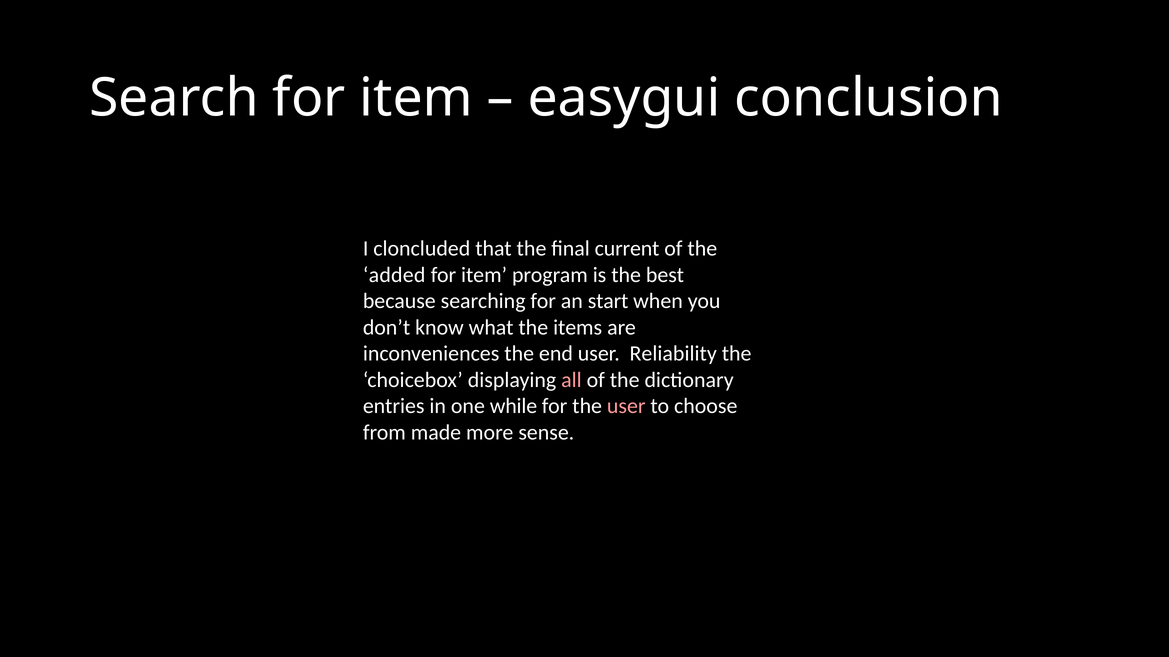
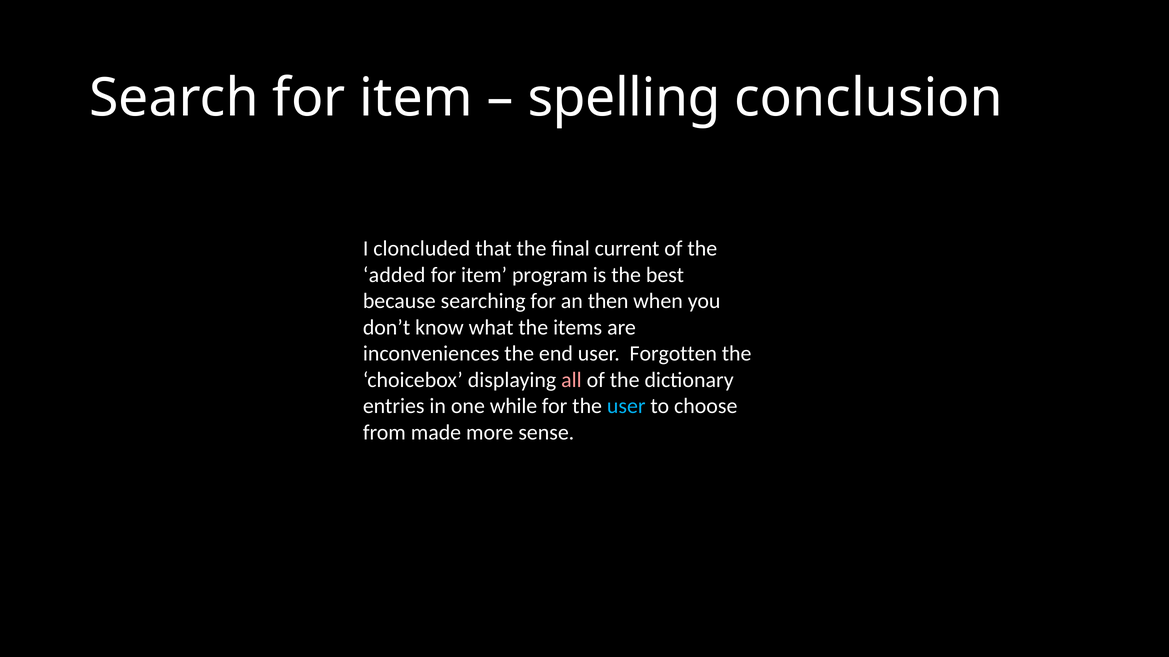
easygui: easygui -> spelling
start: start -> then
Reliability: Reliability -> Forgotten
user at (626, 407) colour: pink -> light blue
